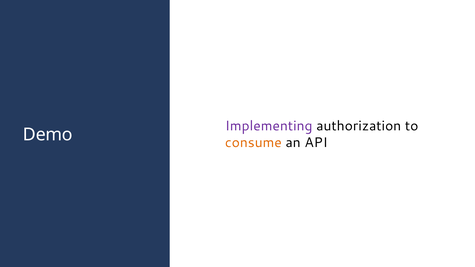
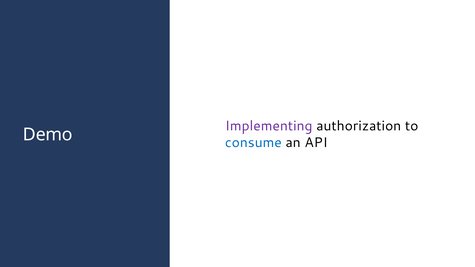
consume colour: orange -> blue
